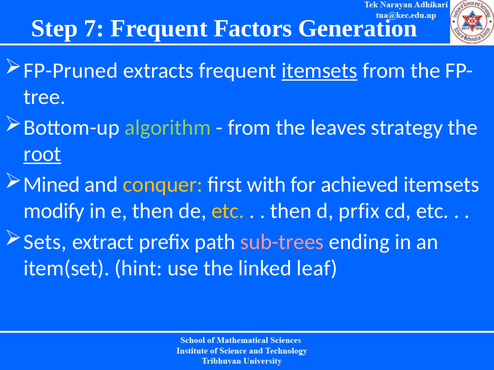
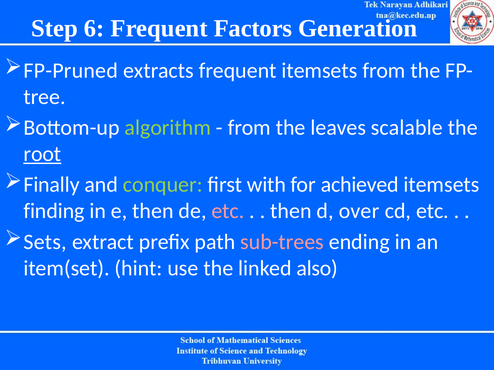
7: 7 -> 6
itemsets at (319, 71) underline: present -> none
strategy: strategy -> scalable
Mined: Mined -> Finally
conquer colour: yellow -> light green
modify: modify -> finding
etc at (228, 211) colour: yellow -> pink
prfix: prfix -> over
leaf: leaf -> also
